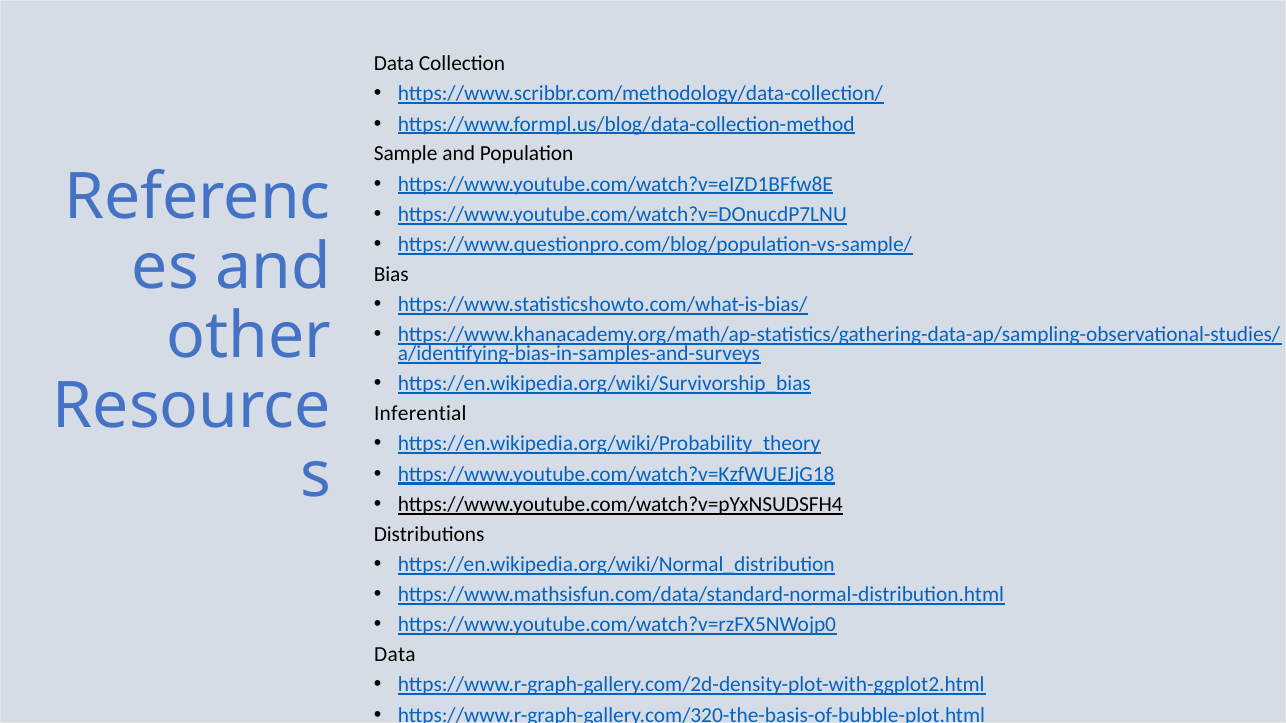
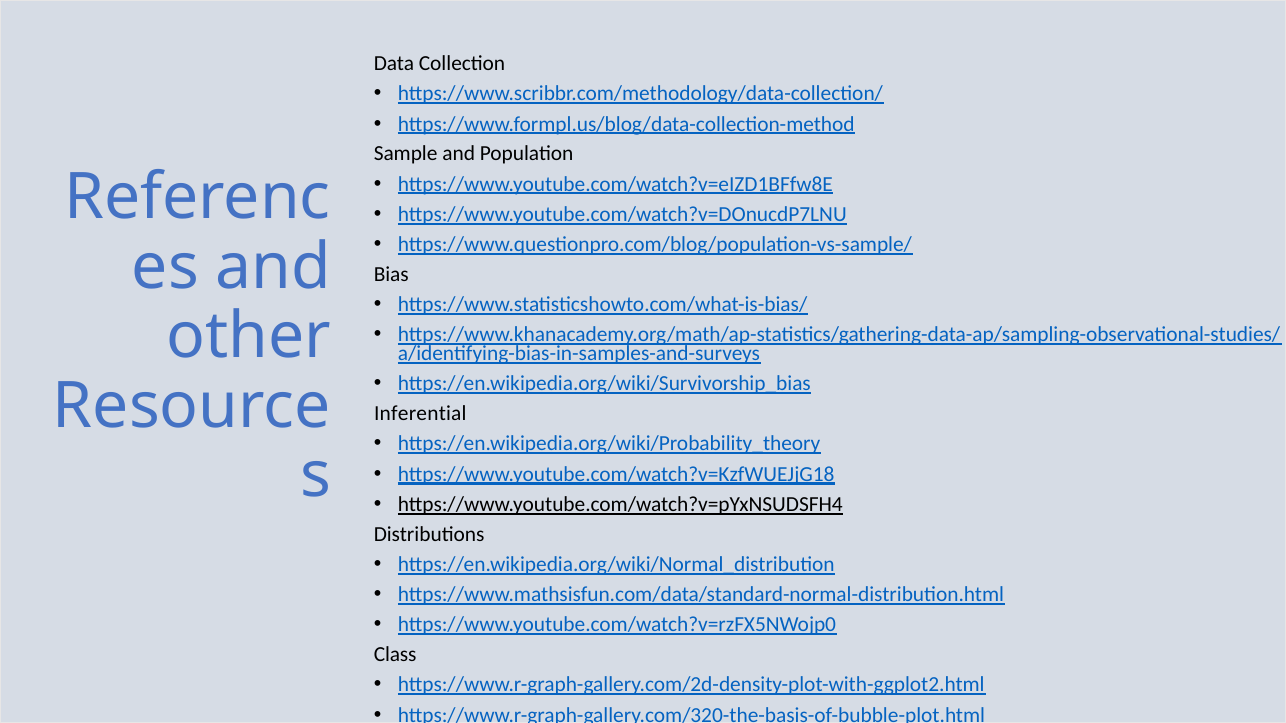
Data at (395, 655): Data -> Class
